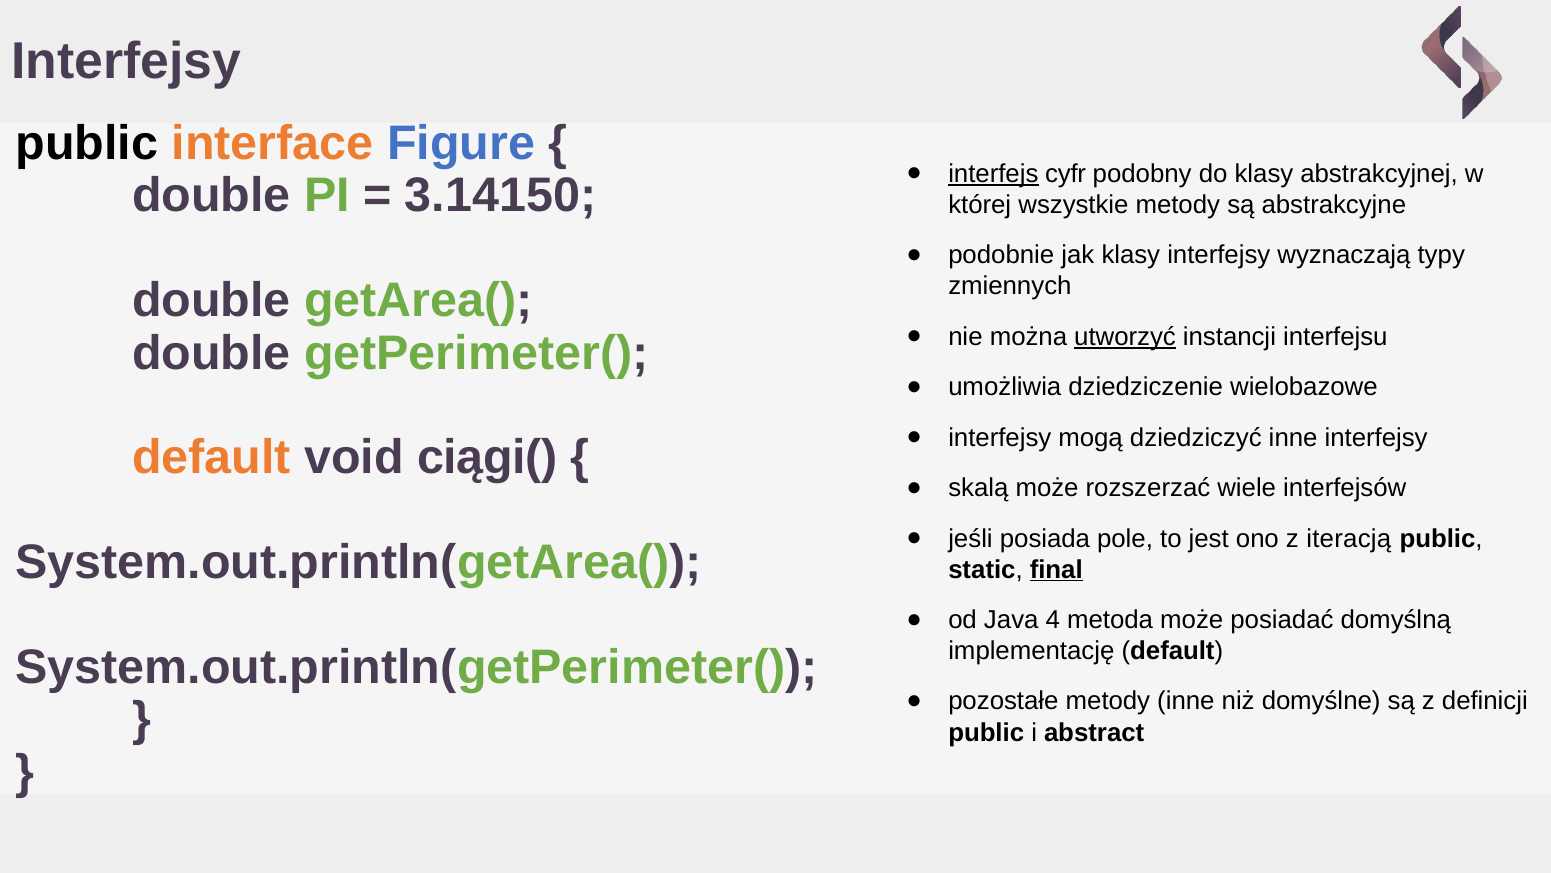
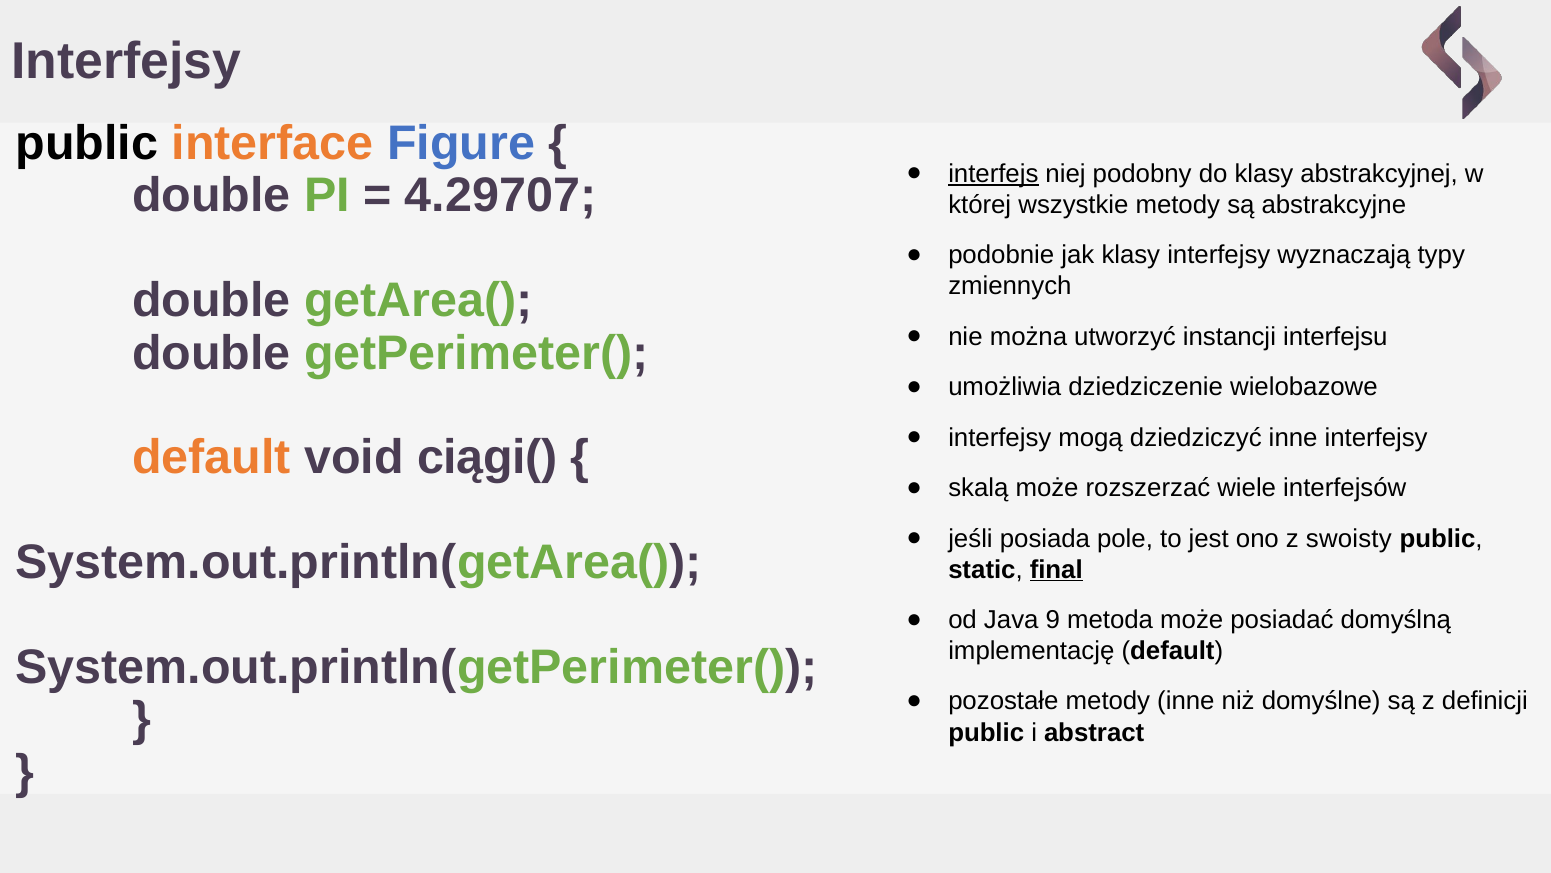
cyfr: cyfr -> niej
3.14150: 3.14150 -> 4.29707
utworzyć underline: present -> none
iteracją: iteracją -> swoisty
4: 4 -> 9
